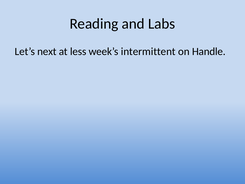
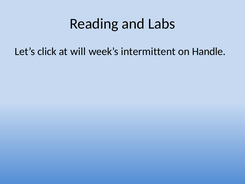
next: next -> click
less: less -> will
